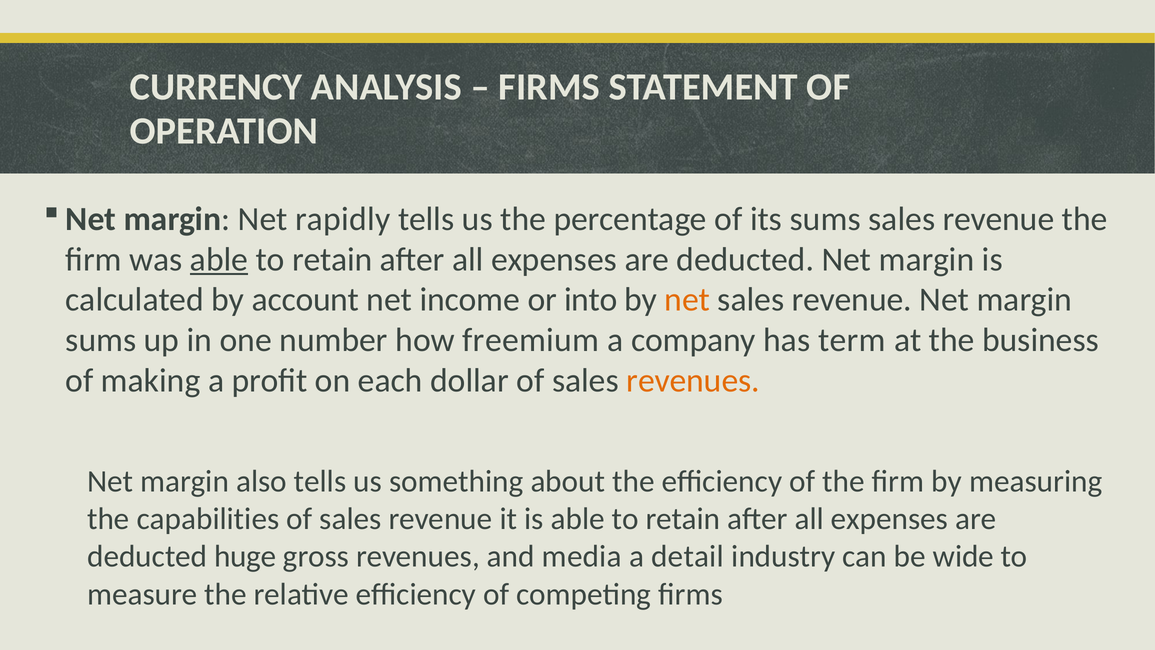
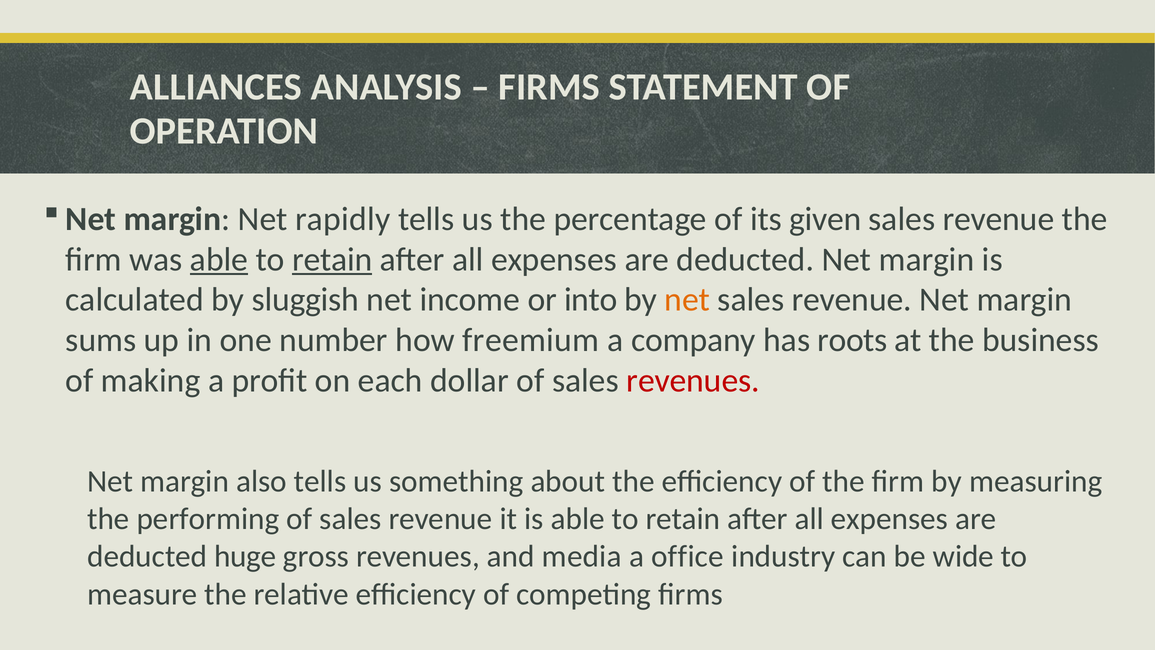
CURRENCY: CURRENCY -> ALLIANCES
its sums: sums -> given
retain at (332, 259) underline: none -> present
account: account -> sluggish
term: term -> roots
revenues at (693, 380) colour: orange -> red
capabilities: capabilities -> performing
detail: detail -> office
